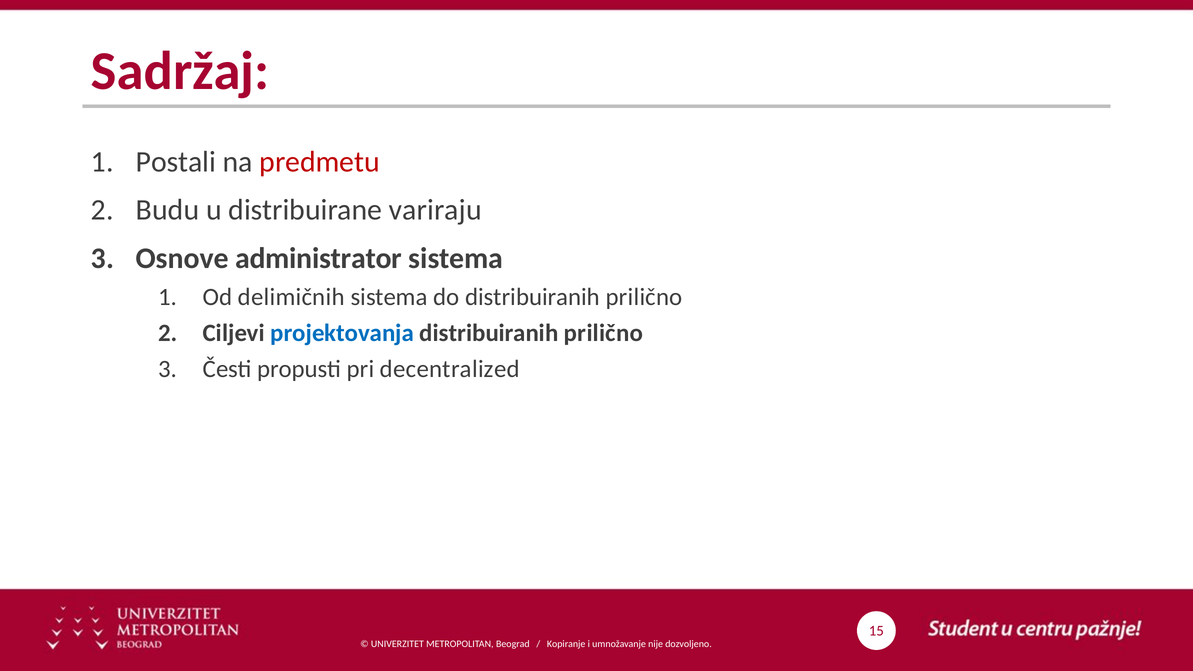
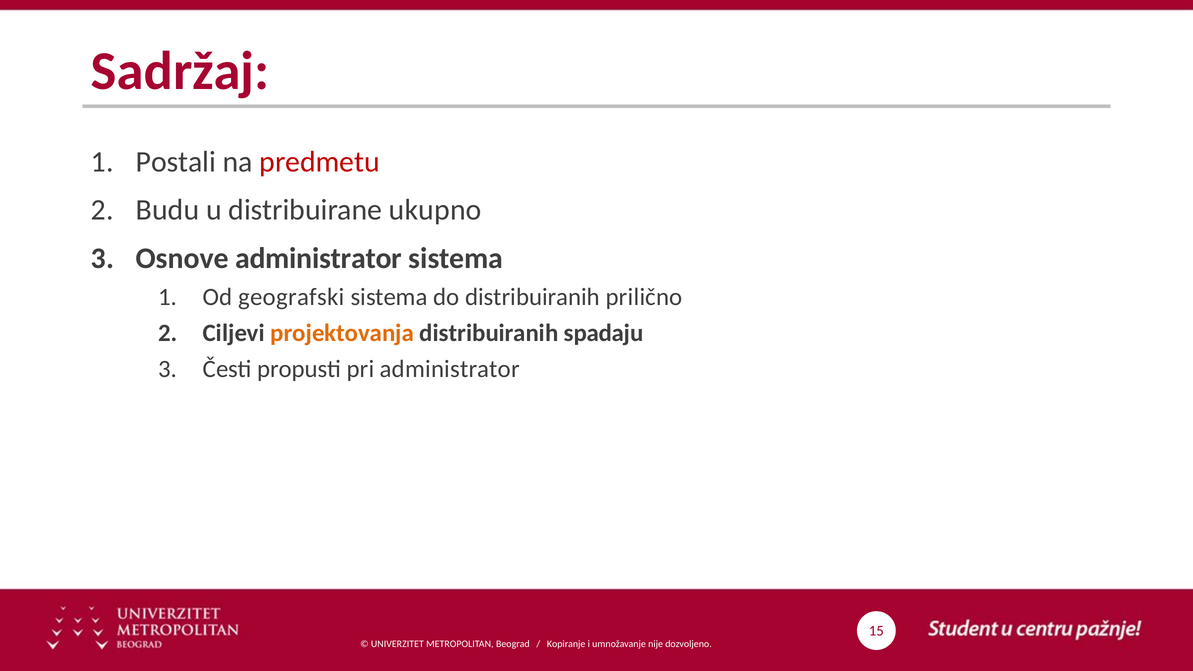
variraju: variraju -> ukupno
delimičnih: delimičnih -> geografski
projektovanja colour: blue -> orange
prilično at (603, 333): prilično -> spadaju
pri decentralized: decentralized -> administrator
